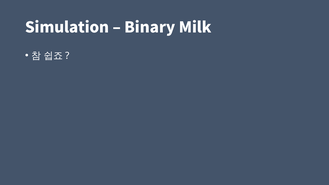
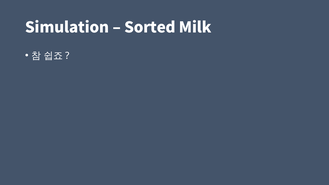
Binary: Binary -> Sorted
